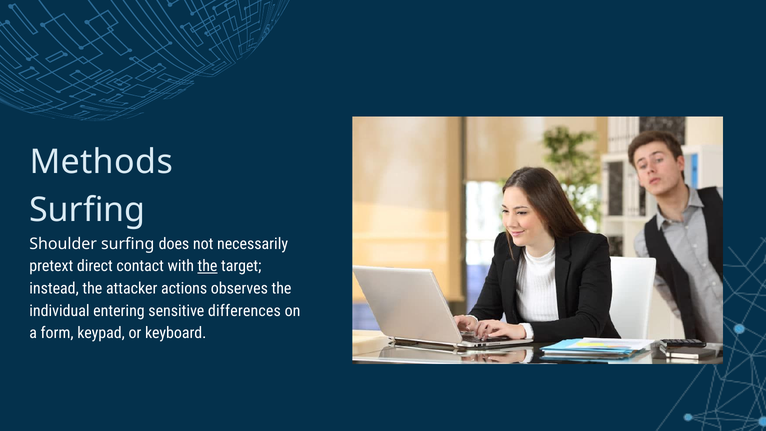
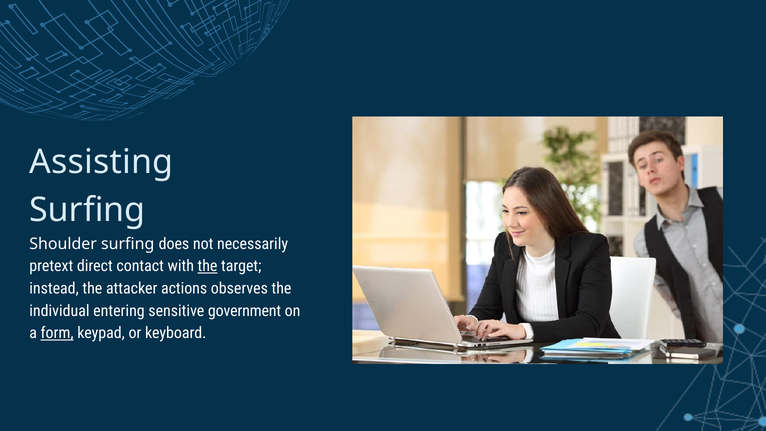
Methods: Methods -> Assisting
differences: differences -> government
form underline: none -> present
